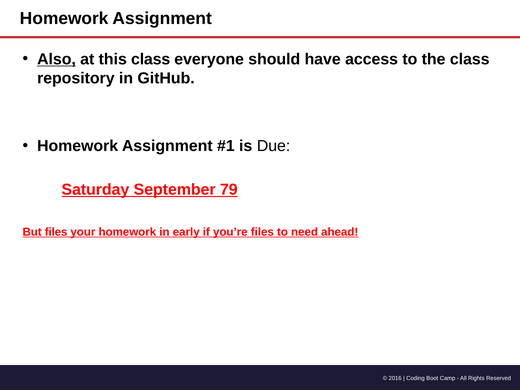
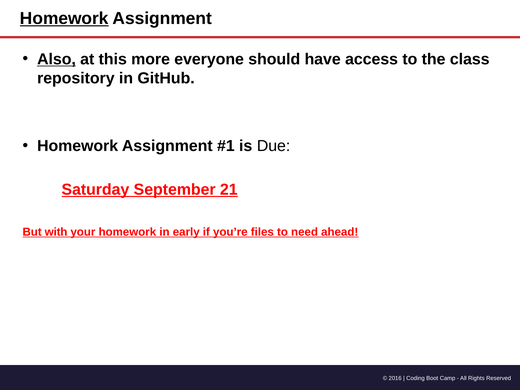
Homework at (64, 18) underline: none -> present
this class: class -> more
79: 79 -> 21
But files: files -> with
